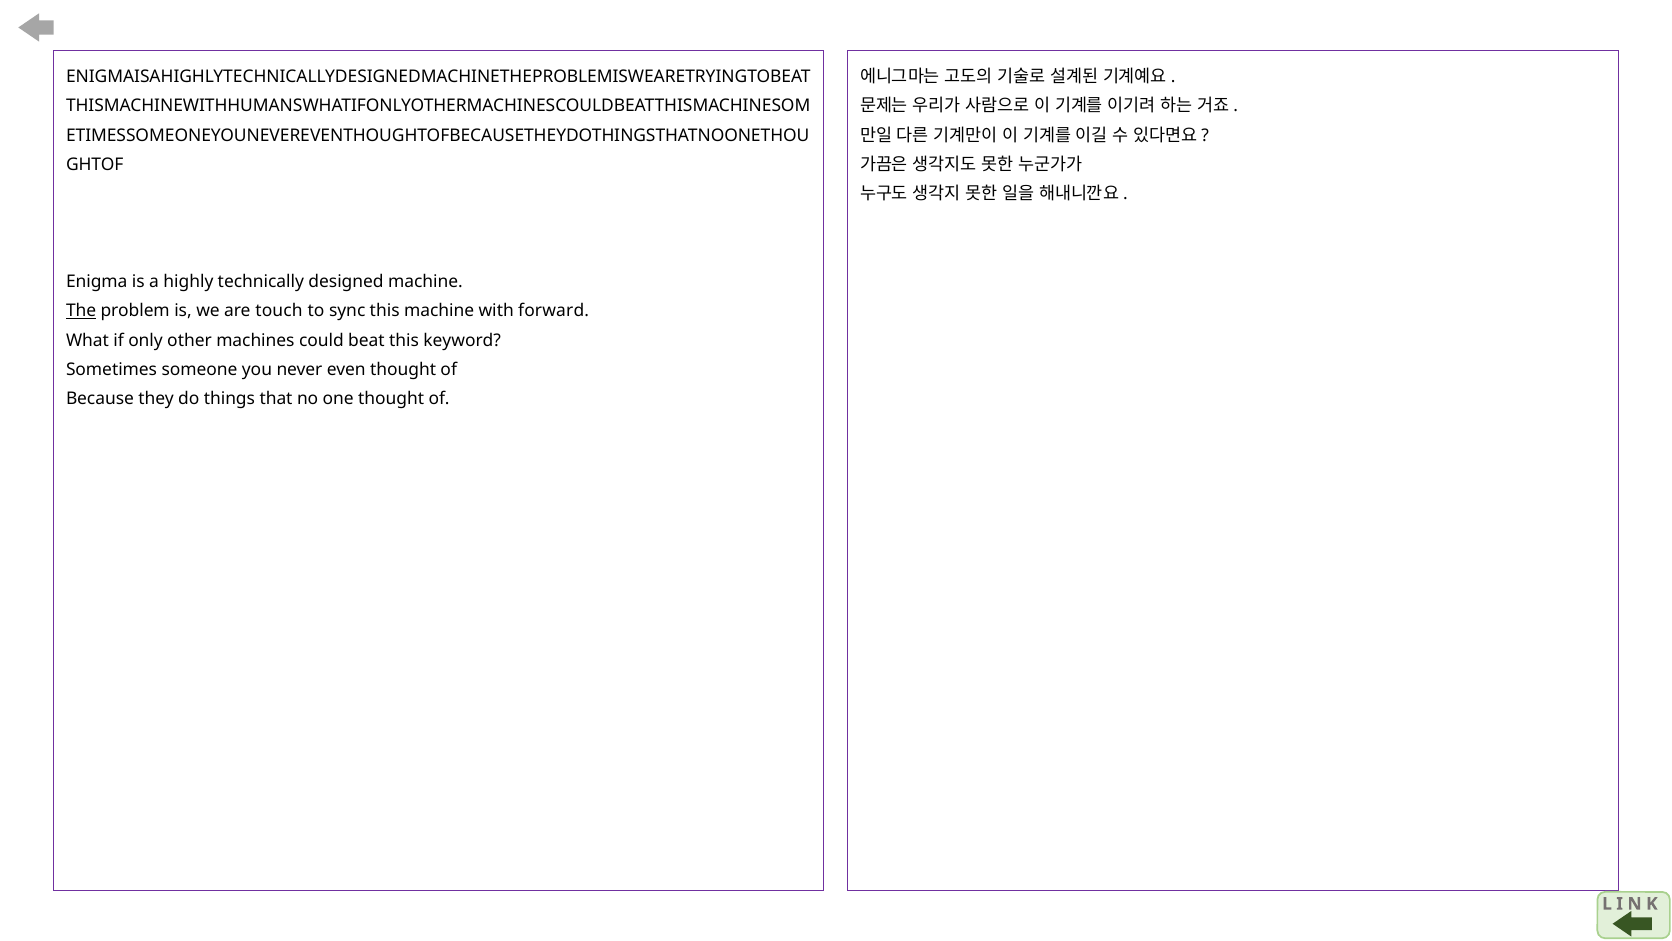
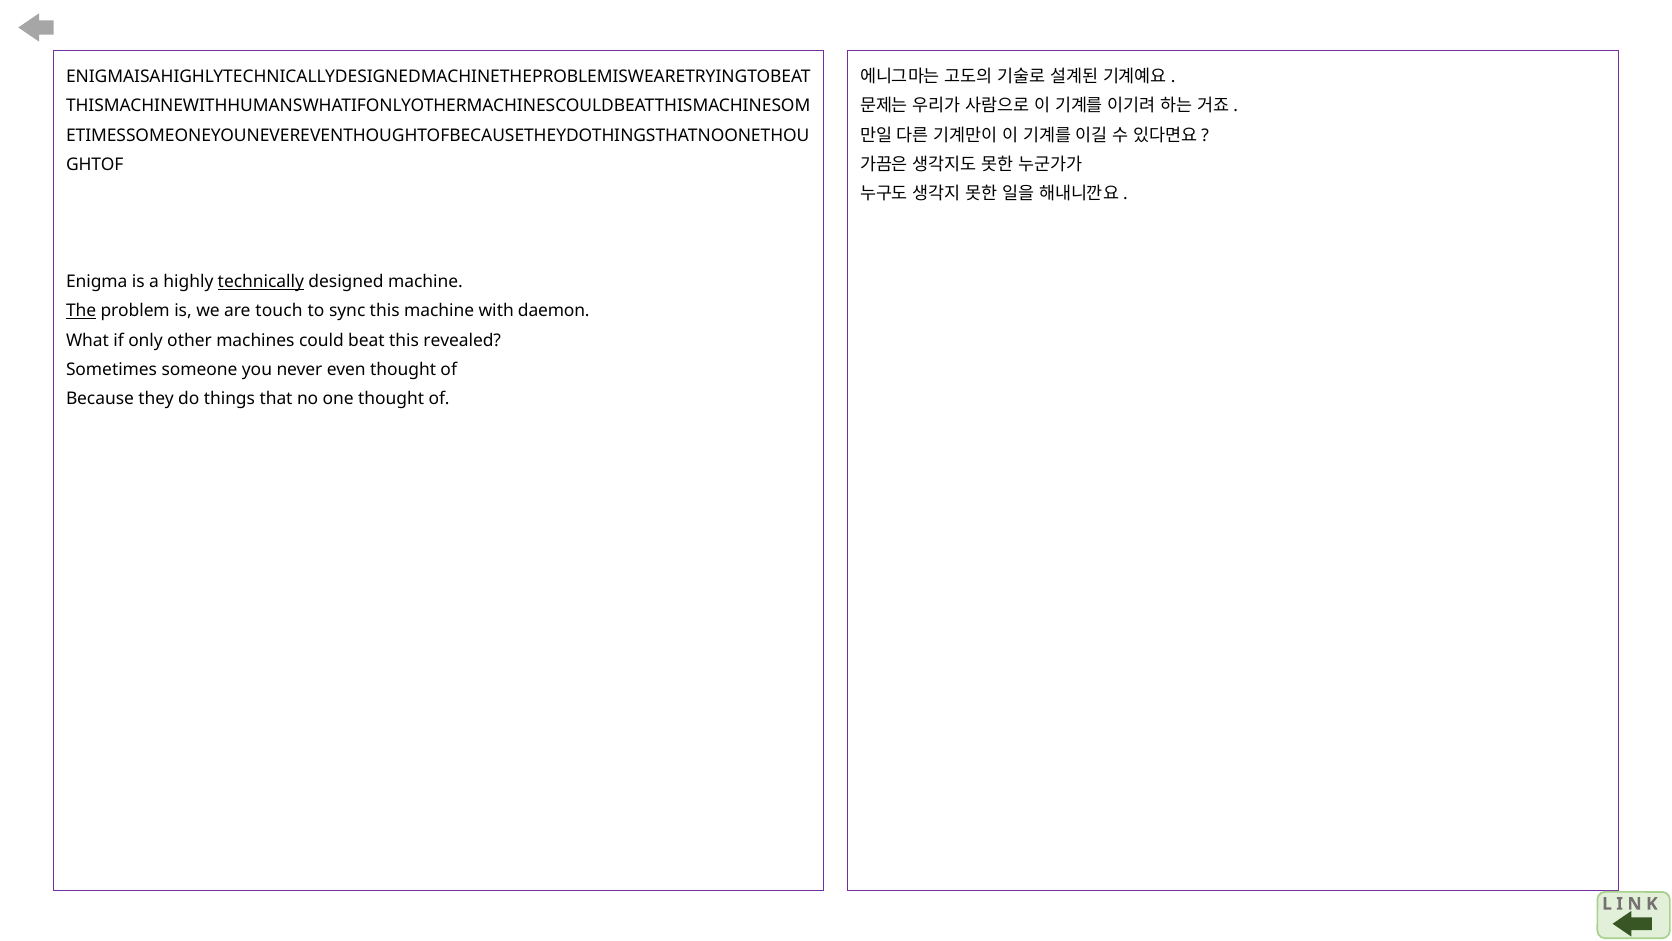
technically underline: none -> present
forward: forward -> daemon
keyword: keyword -> revealed
